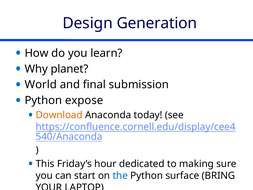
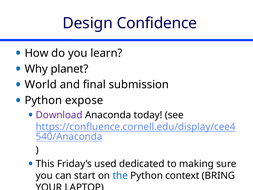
Generation: Generation -> Confidence
Download colour: orange -> purple
hour: hour -> used
surface: surface -> context
